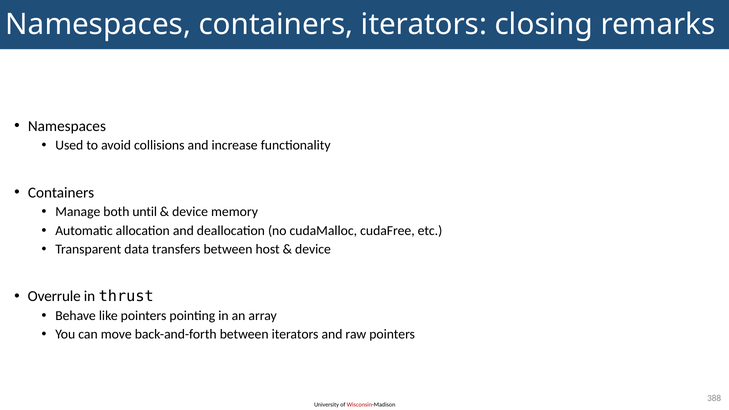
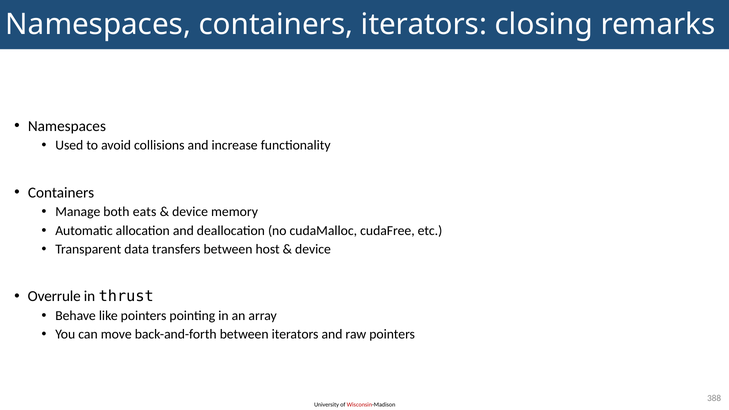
until: until -> eats
